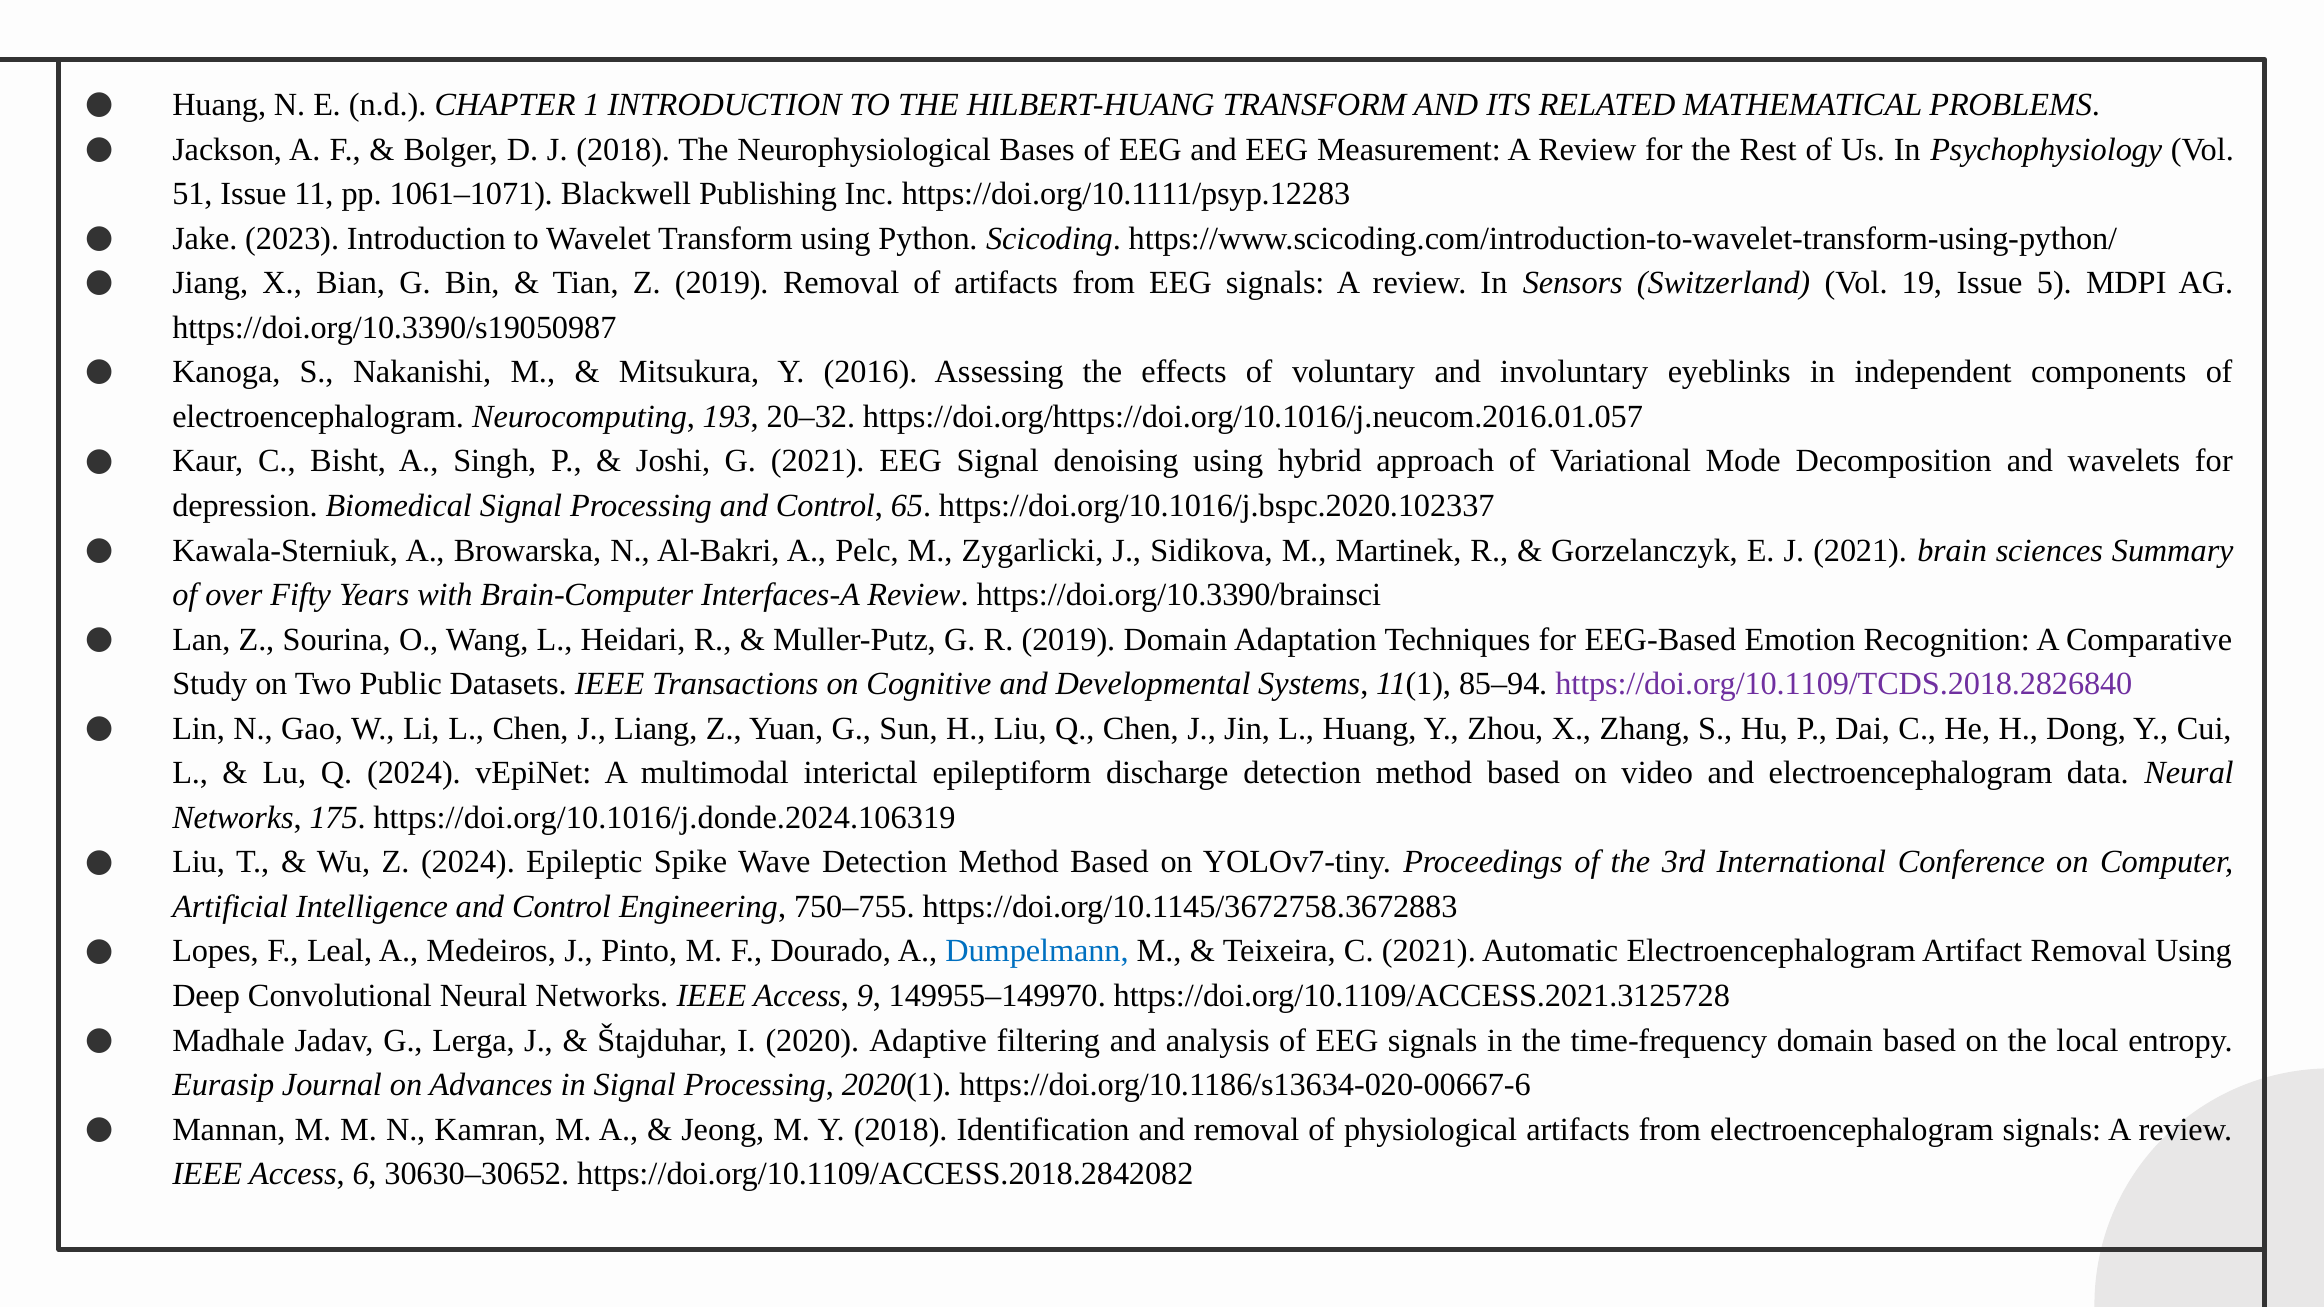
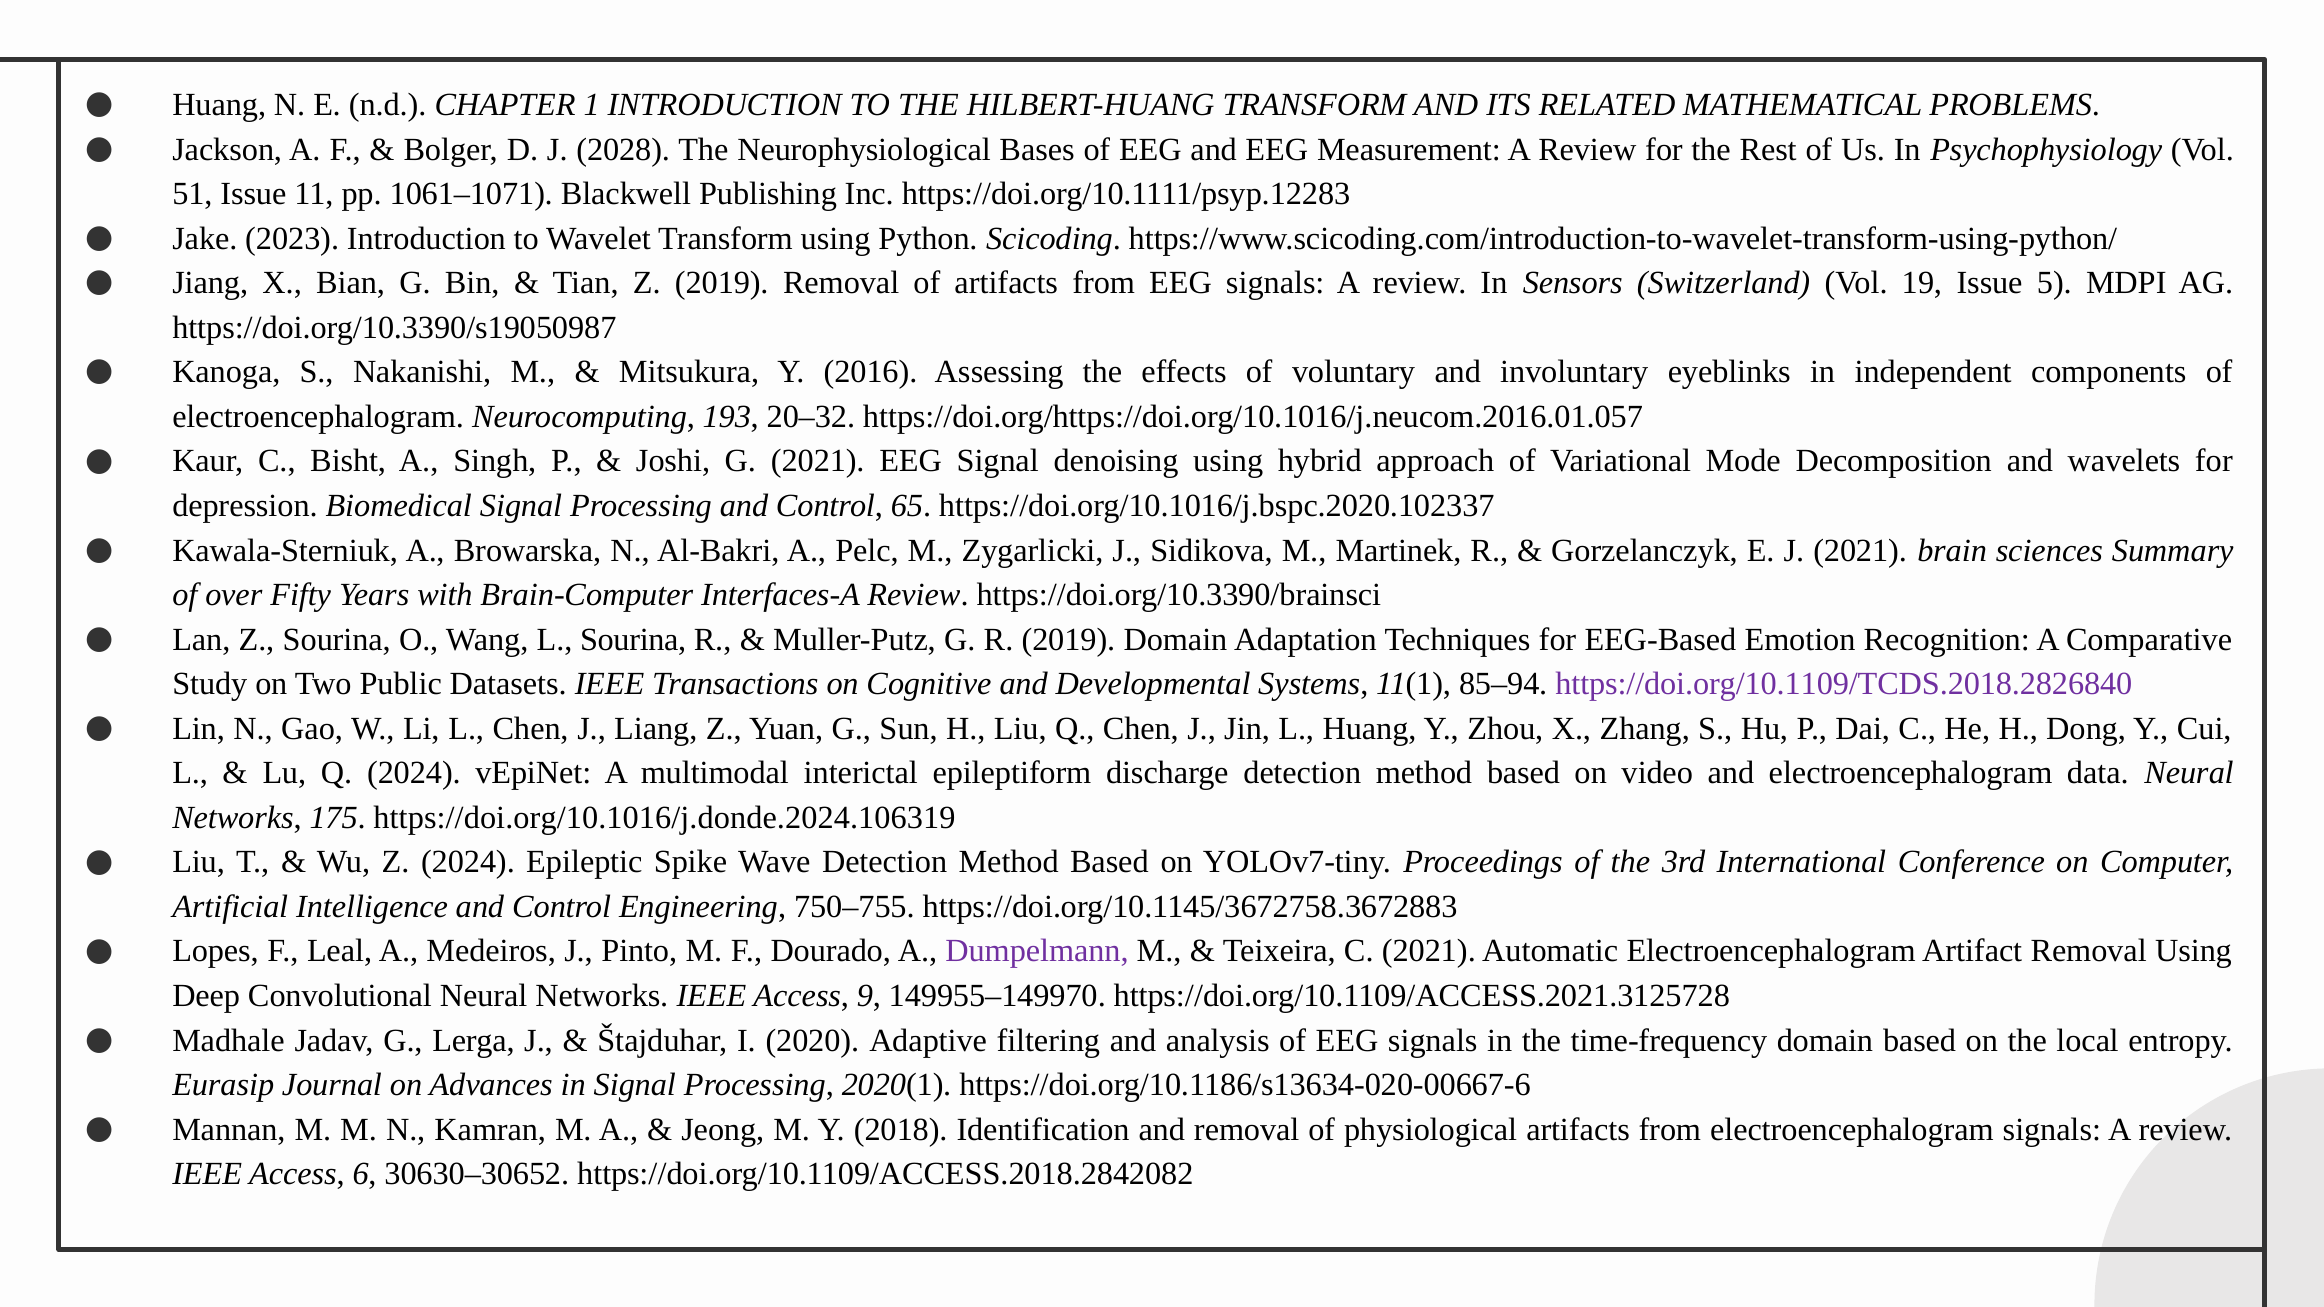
J 2018: 2018 -> 2028
L Heidari: Heidari -> Sourina
Dumpelmann colour: blue -> purple
